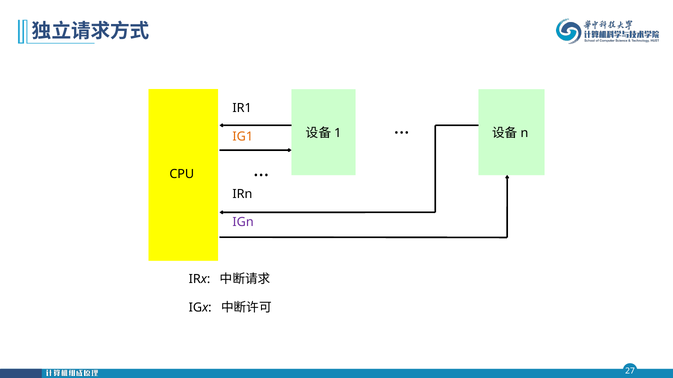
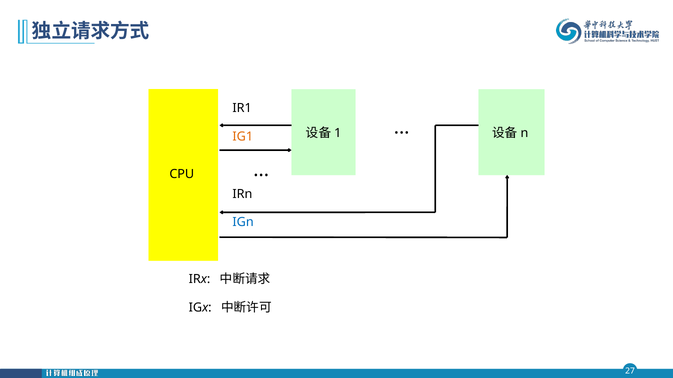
IGn colour: purple -> blue
